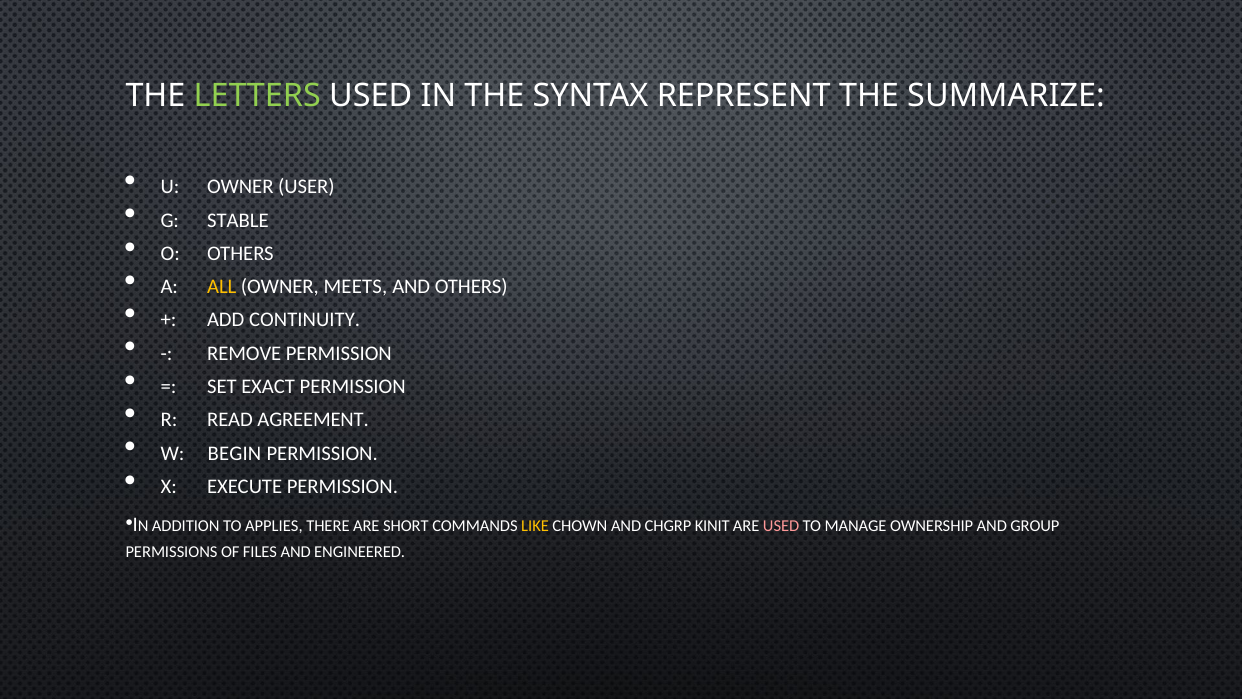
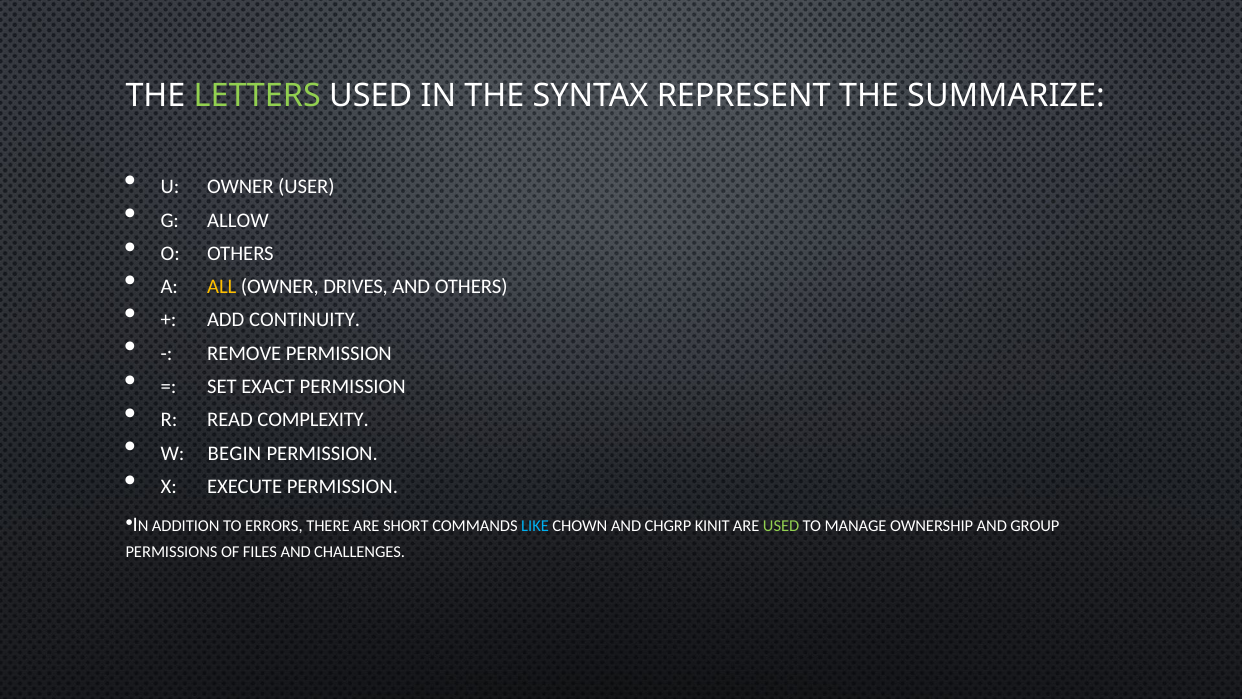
STABLE: STABLE -> ALLOW
MEETS: MEETS -> DRIVES
AGREEMENT: AGREEMENT -> COMPLEXITY
APPLIES: APPLIES -> ERRORS
LIKE colour: yellow -> light blue
USED at (781, 526) colour: pink -> light green
ENGINEERED: ENGINEERED -> CHALLENGES
